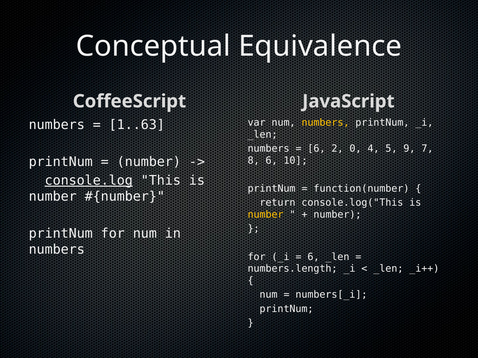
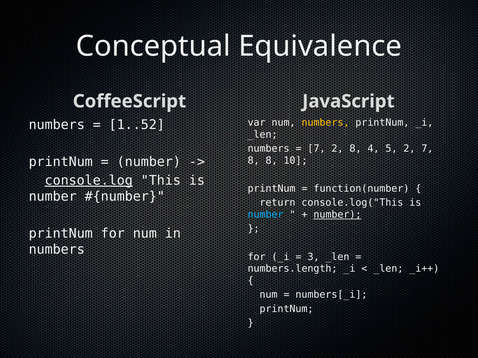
1..63: 1..63 -> 1..52
6 at (316, 149): 6 -> 7
2 0: 0 -> 8
5 9: 9 -> 2
8 6: 6 -> 8
number at (266, 215) colour: yellow -> light blue
number at (337, 215) underline: none -> present
6 at (313, 257): 6 -> 3
